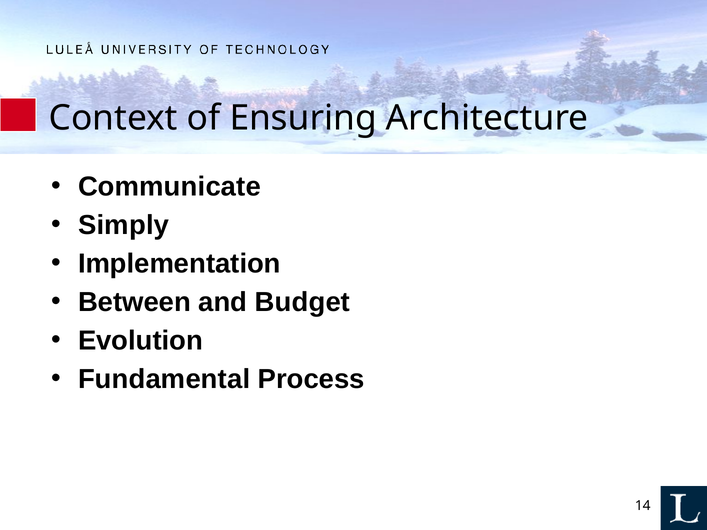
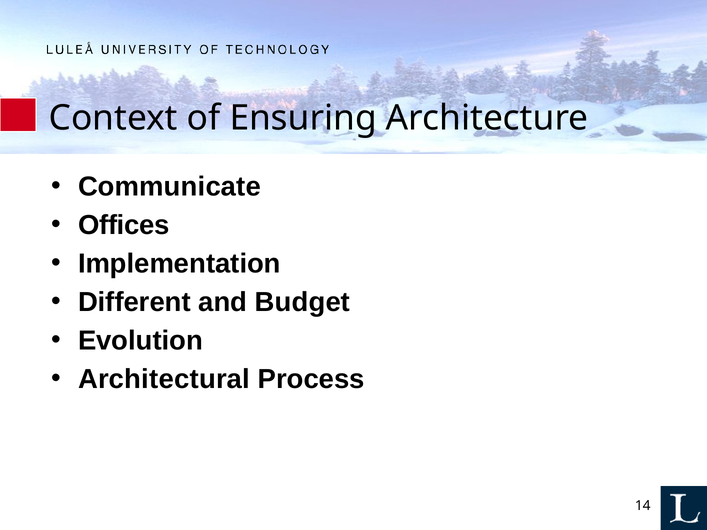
Simply: Simply -> Offices
Between: Between -> Different
Fundamental: Fundamental -> Architectural
